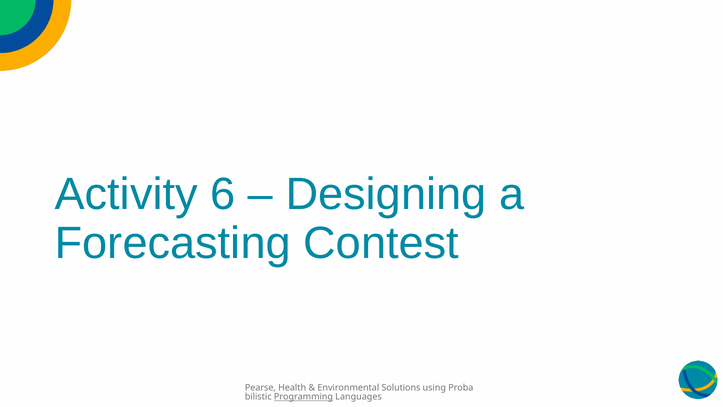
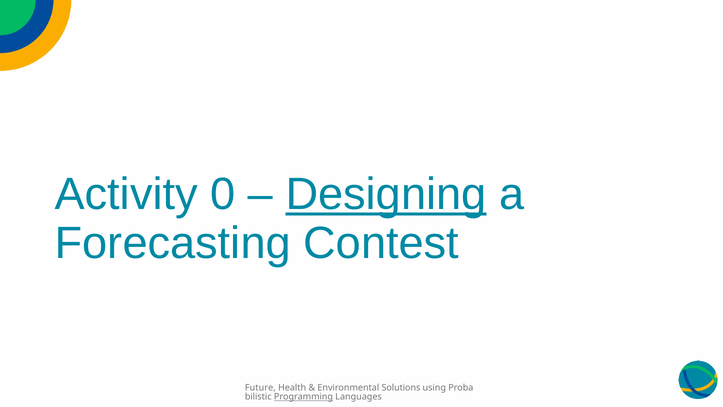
6: 6 -> 0
Designing underline: none -> present
Pearse: Pearse -> Future
